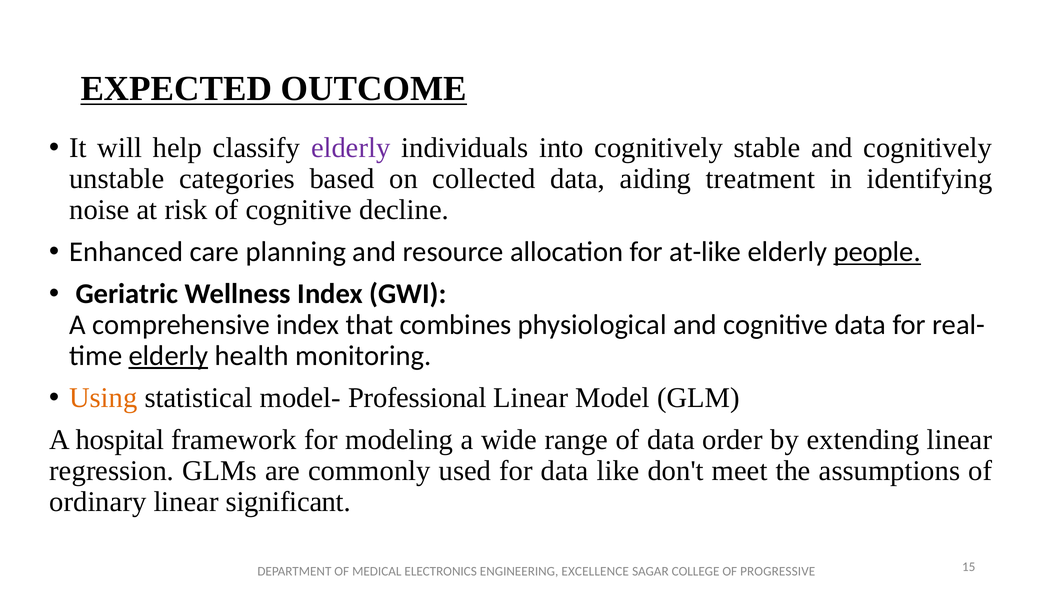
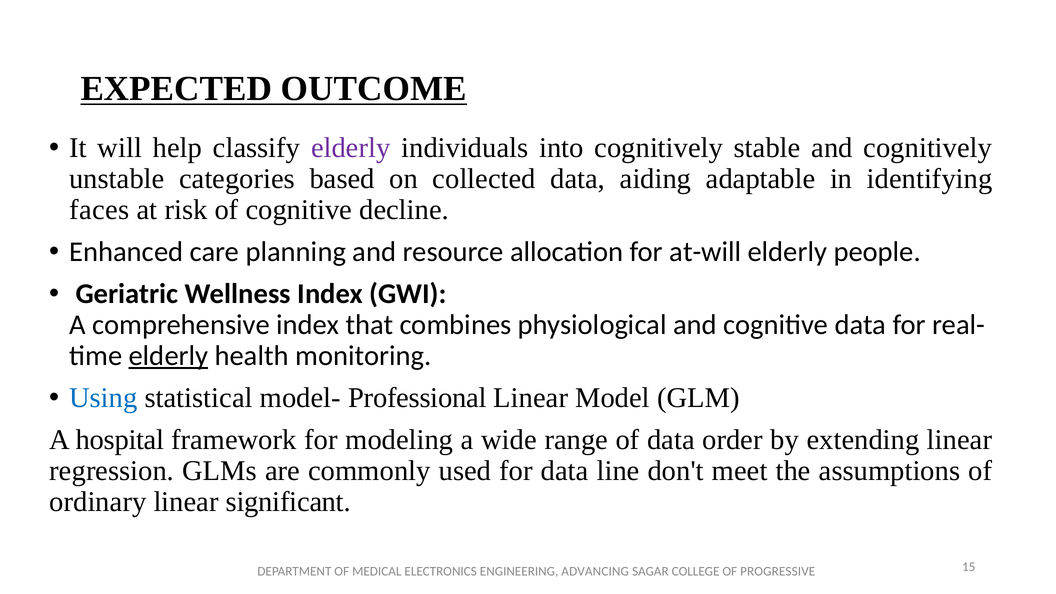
treatment: treatment -> adaptable
noise: noise -> faces
at-like: at-like -> at-will
people underline: present -> none
Using colour: orange -> blue
like: like -> line
EXCELLENCE: EXCELLENCE -> ADVANCING
